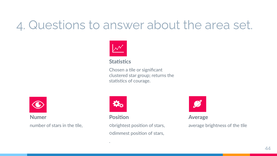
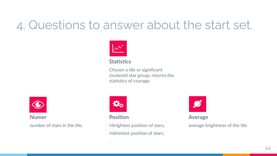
area: area -> start
